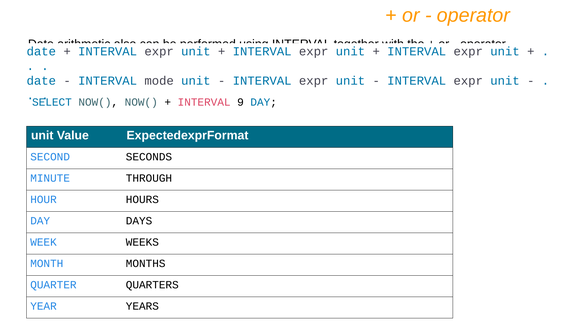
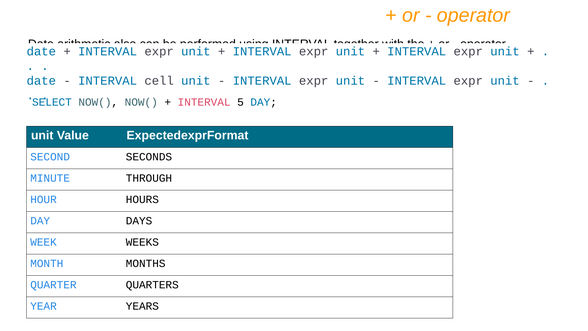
mode: mode -> cell
9: 9 -> 5
